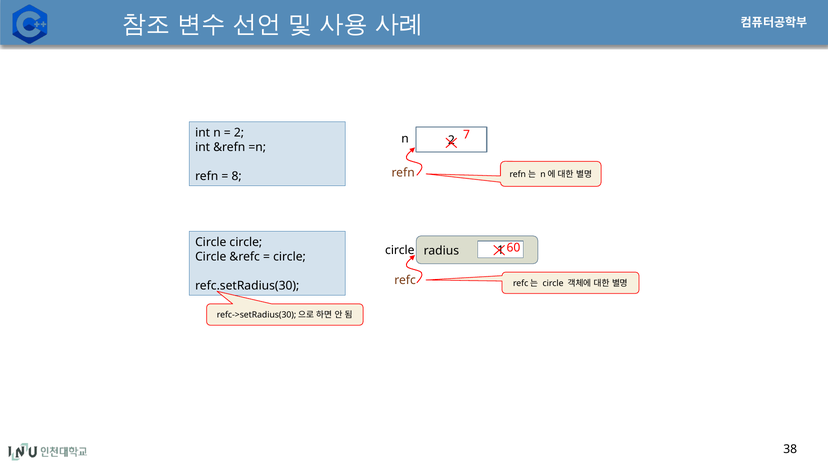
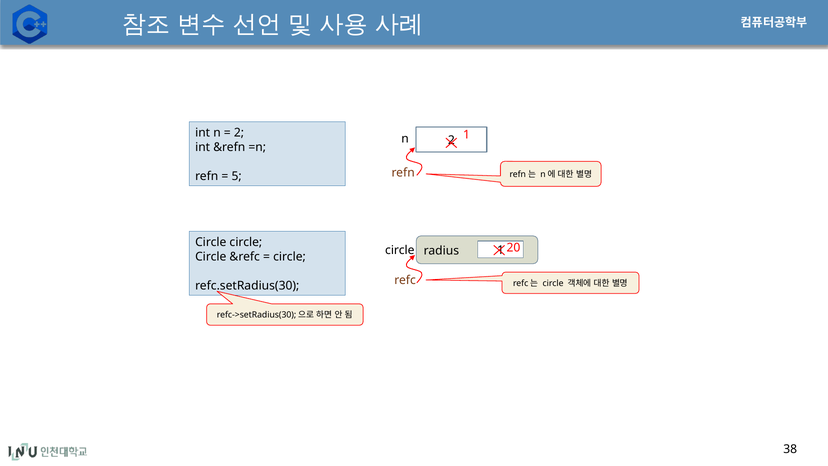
7 at (467, 134): 7 -> 1
8: 8 -> 5
60: 60 -> 20
